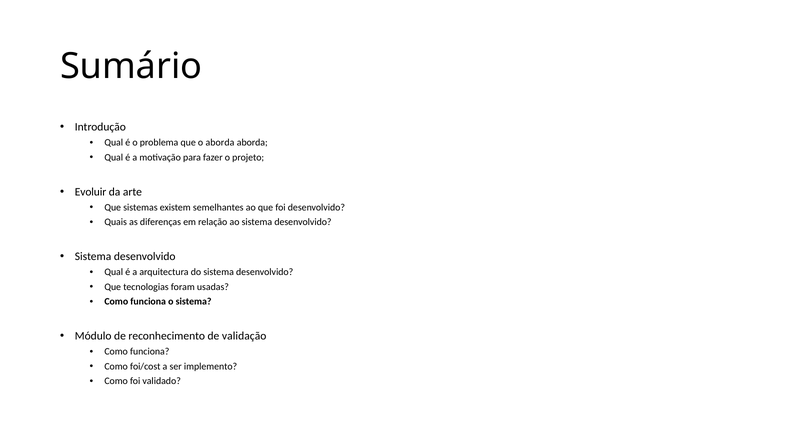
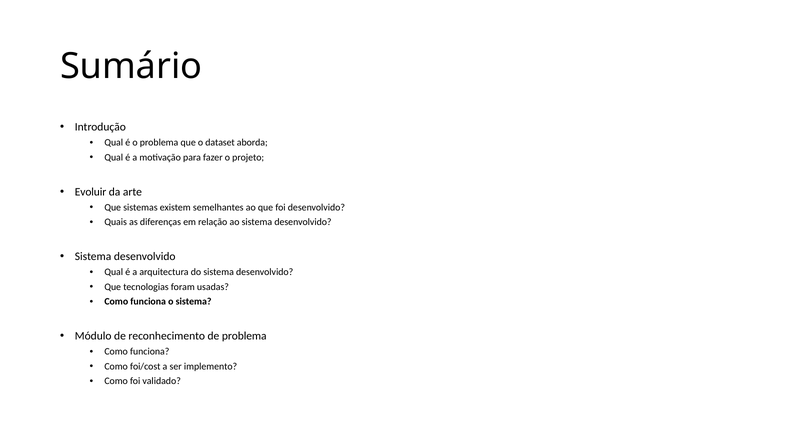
o aborda: aborda -> dataset
de validação: validação -> problema
